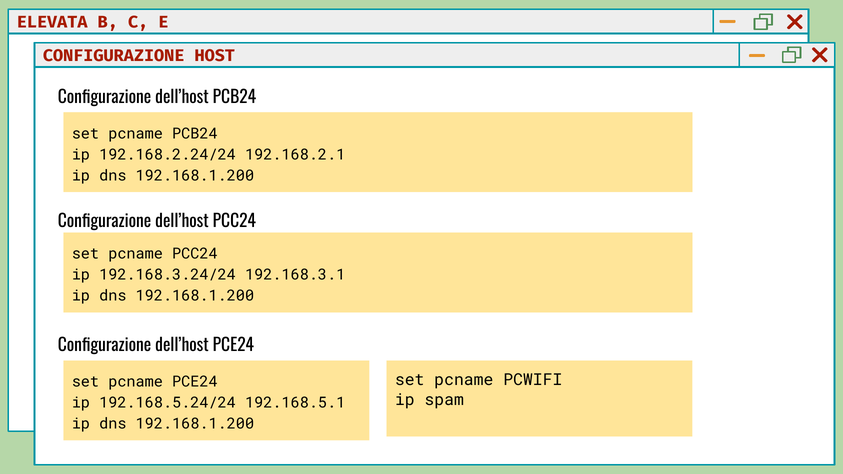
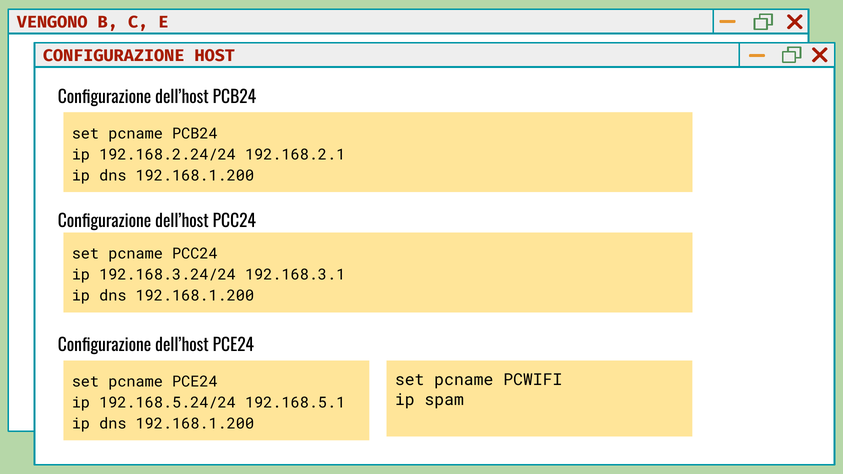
ELEVATA: ELEVATA -> VENGONO
